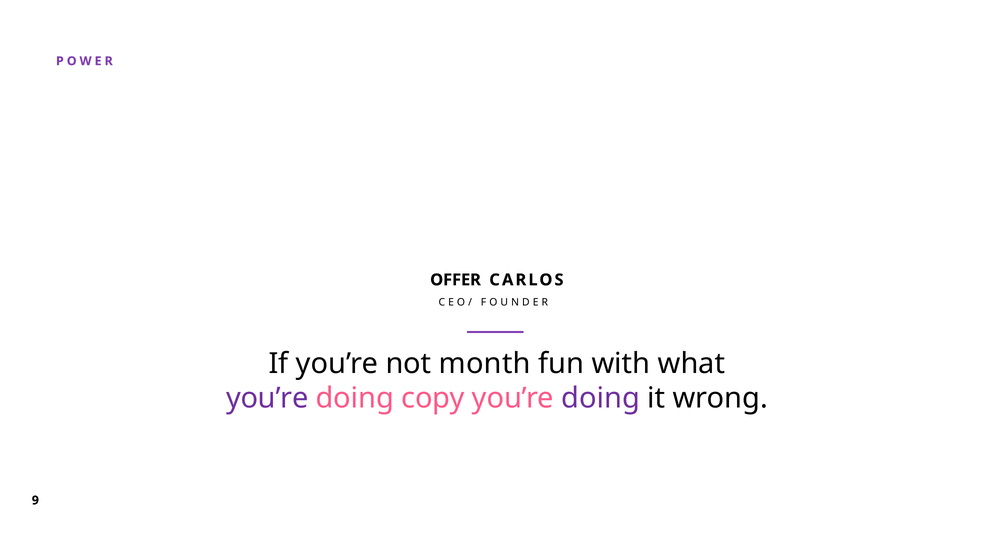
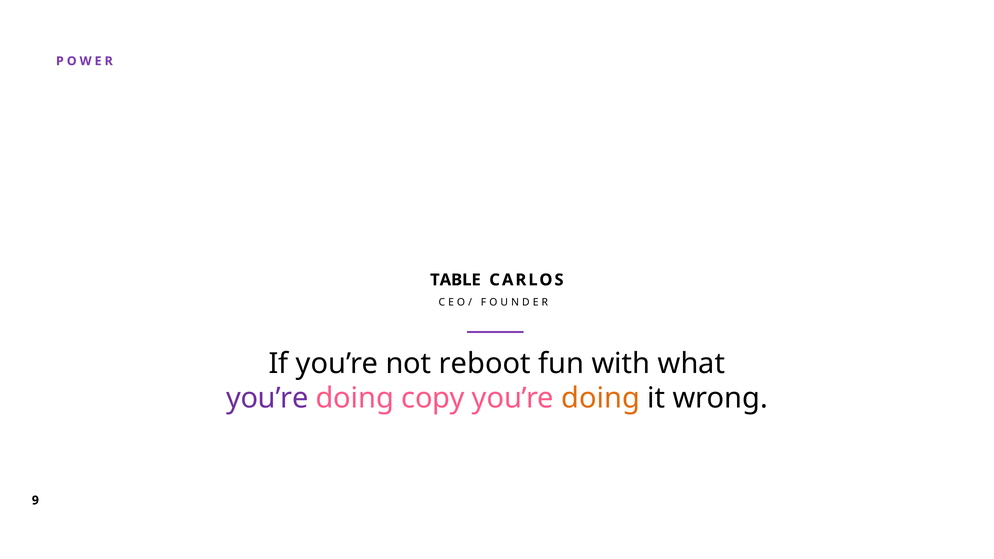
OFFER: OFFER -> TABLE
month: month -> reboot
doing at (601, 398) colour: purple -> orange
